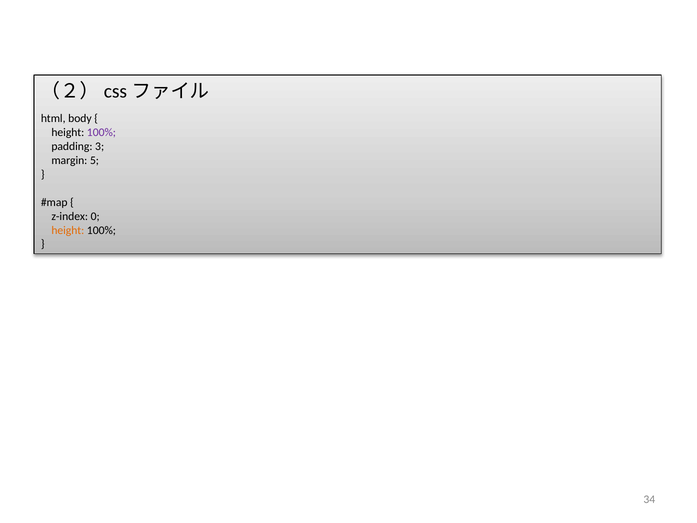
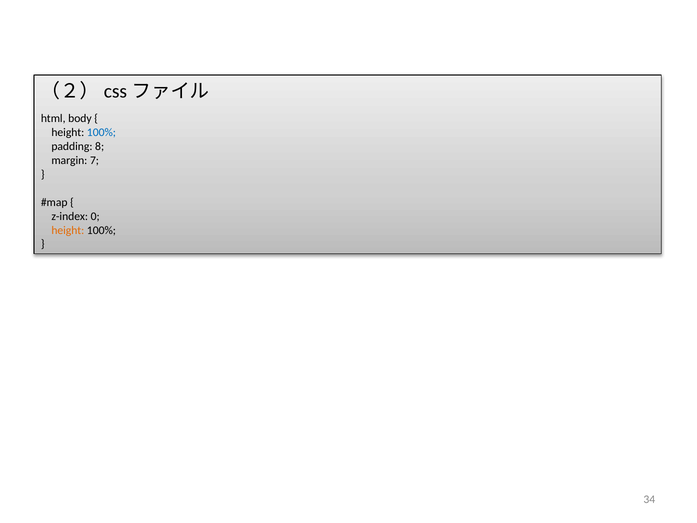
100% at (101, 133) colour: purple -> blue
3: 3 -> 8
5: 5 -> 7
